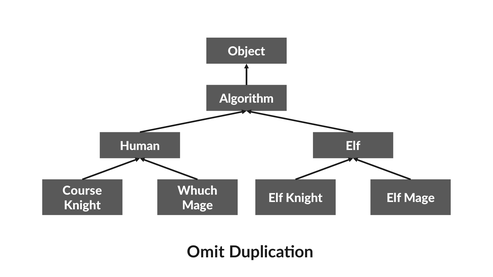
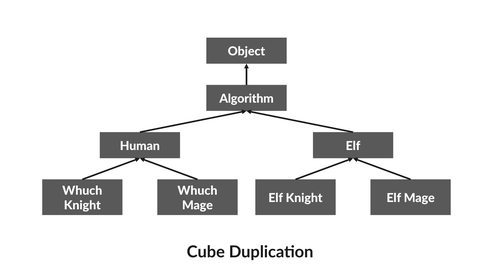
Course at (82, 191): Course -> Whuch
Omit: Omit -> Cube
